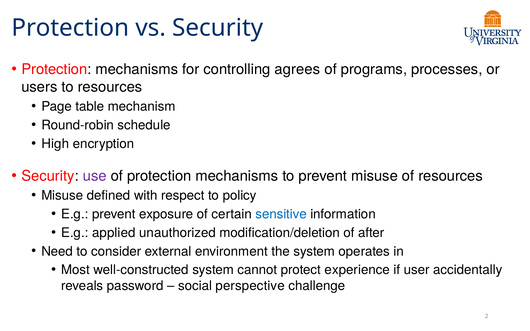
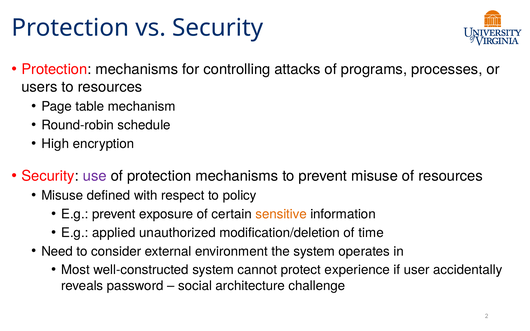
agrees: agrees -> attacks
sensitive colour: blue -> orange
after: after -> time
perspective: perspective -> architecture
